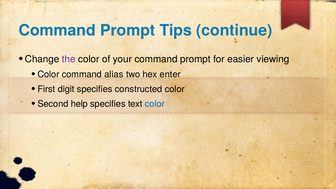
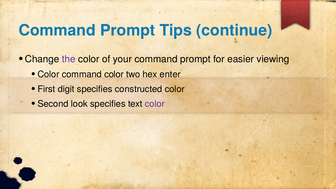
command alias: alias -> color
help: help -> look
color at (155, 104) colour: blue -> purple
